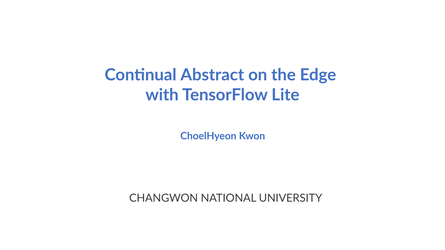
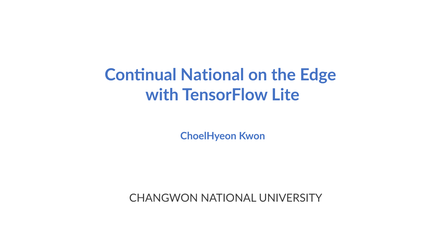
Continual Abstract: Abstract -> National
